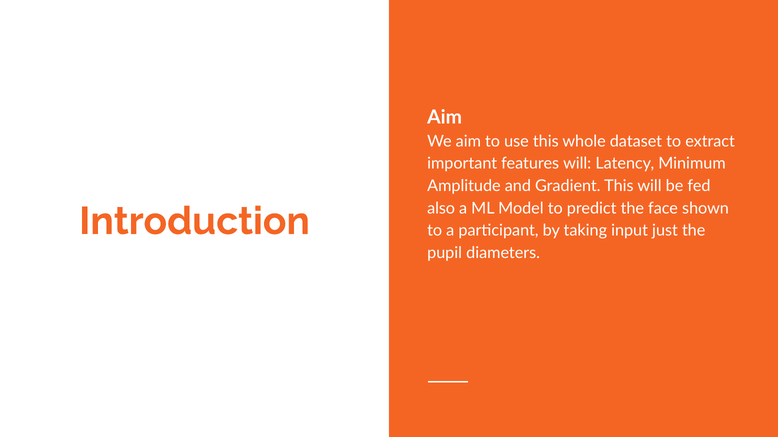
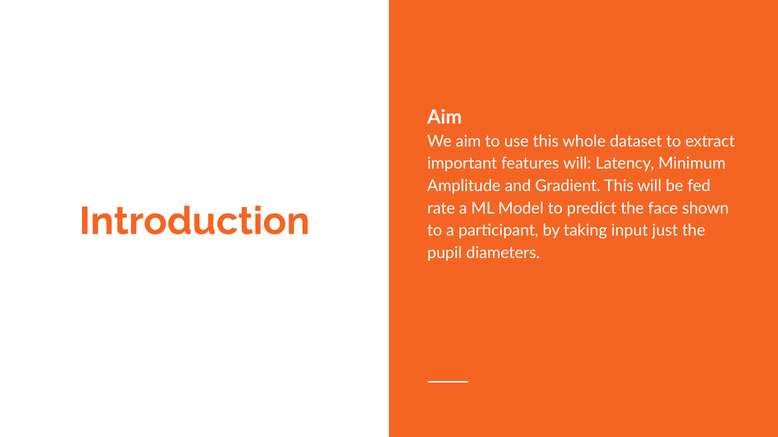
also: also -> rate
